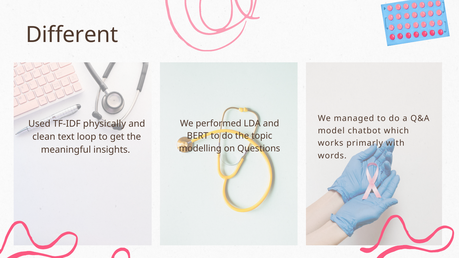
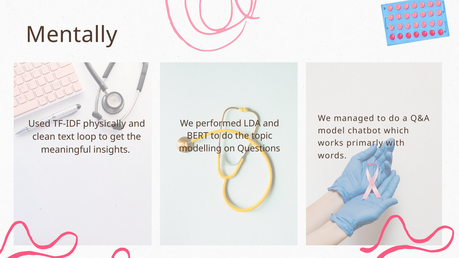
Different: Different -> Mentally
